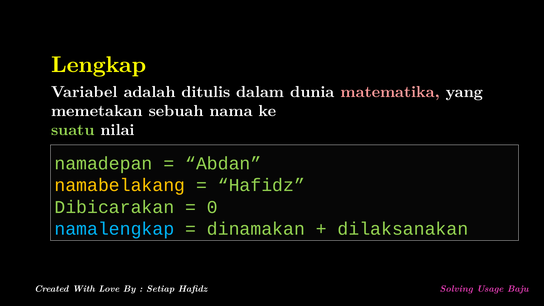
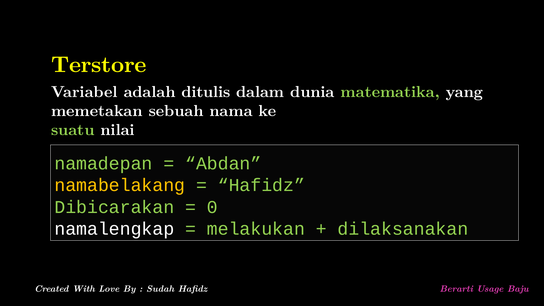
Lengkap: Lengkap -> Terstore
matematika colour: pink -> light green
namalengkap colour: light blue -> white
dinamakan: dinamakan -> melakukan
Setiap: Setiap -> Sudah
Solving: Solving -> Berarti
